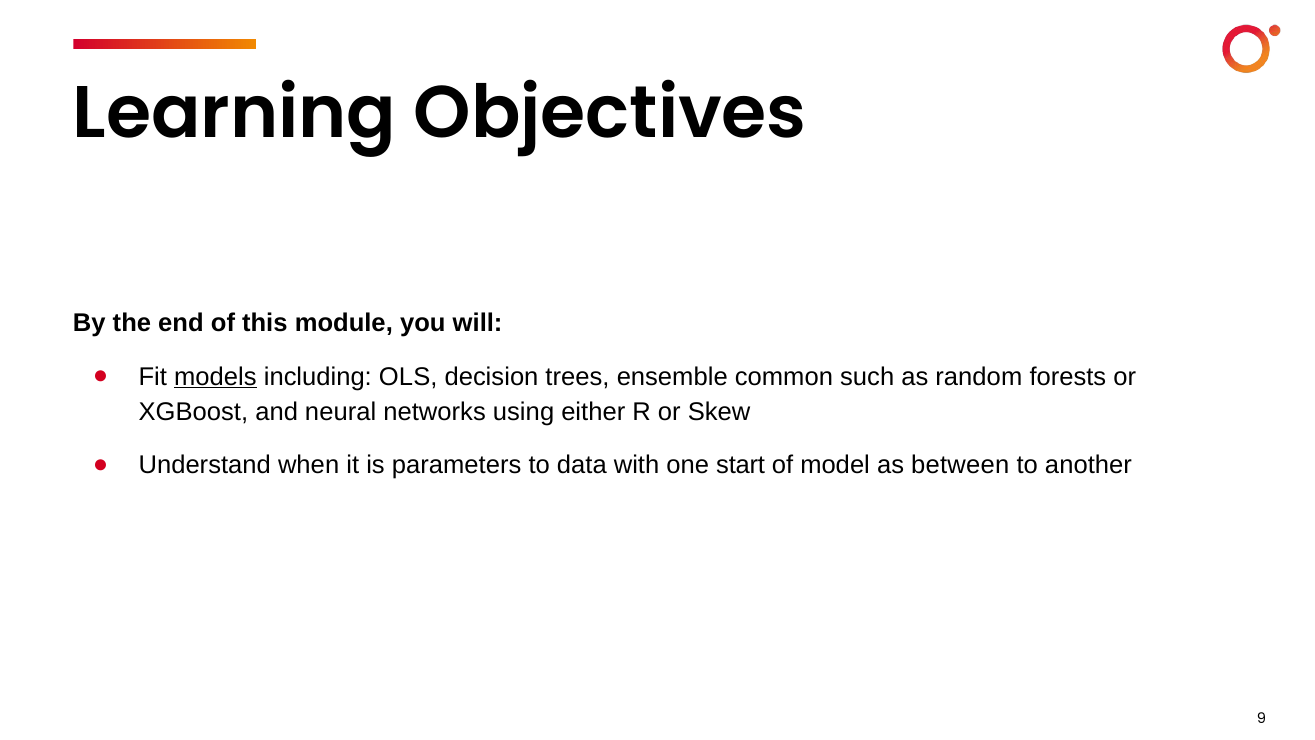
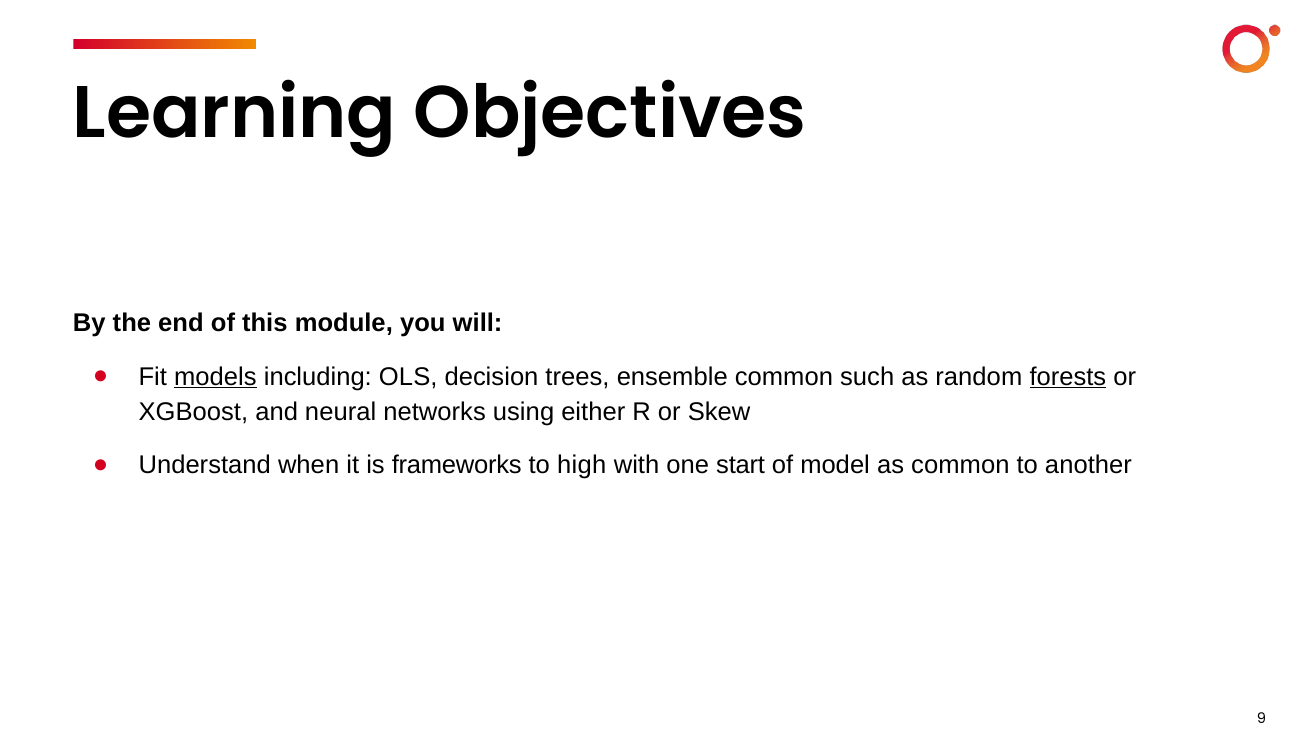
forests underline: none -> present
parameters: parameters -> frameworks
data: data -> high
as between: between -> common
